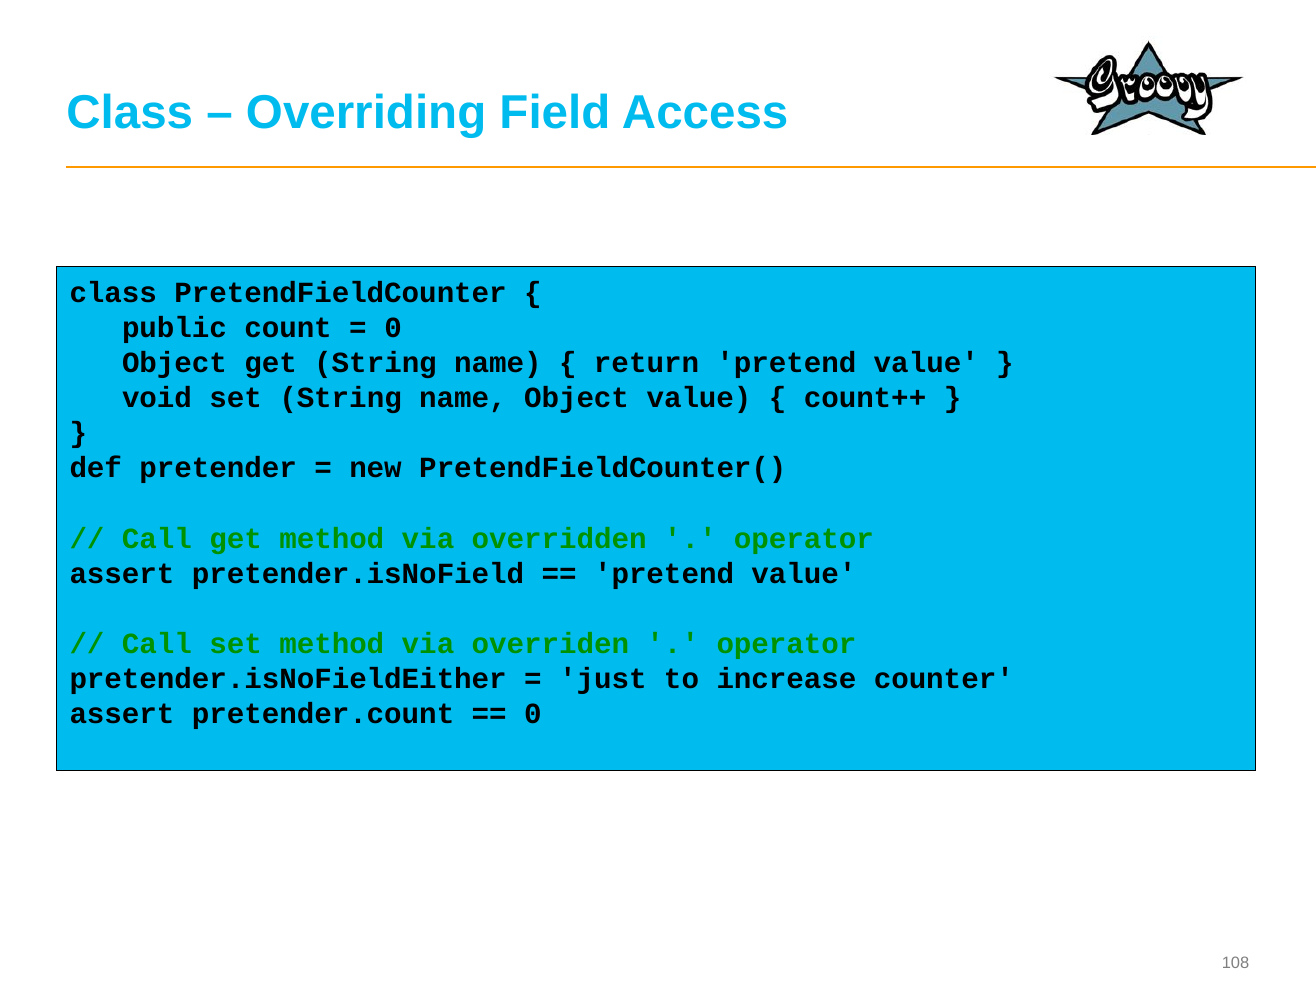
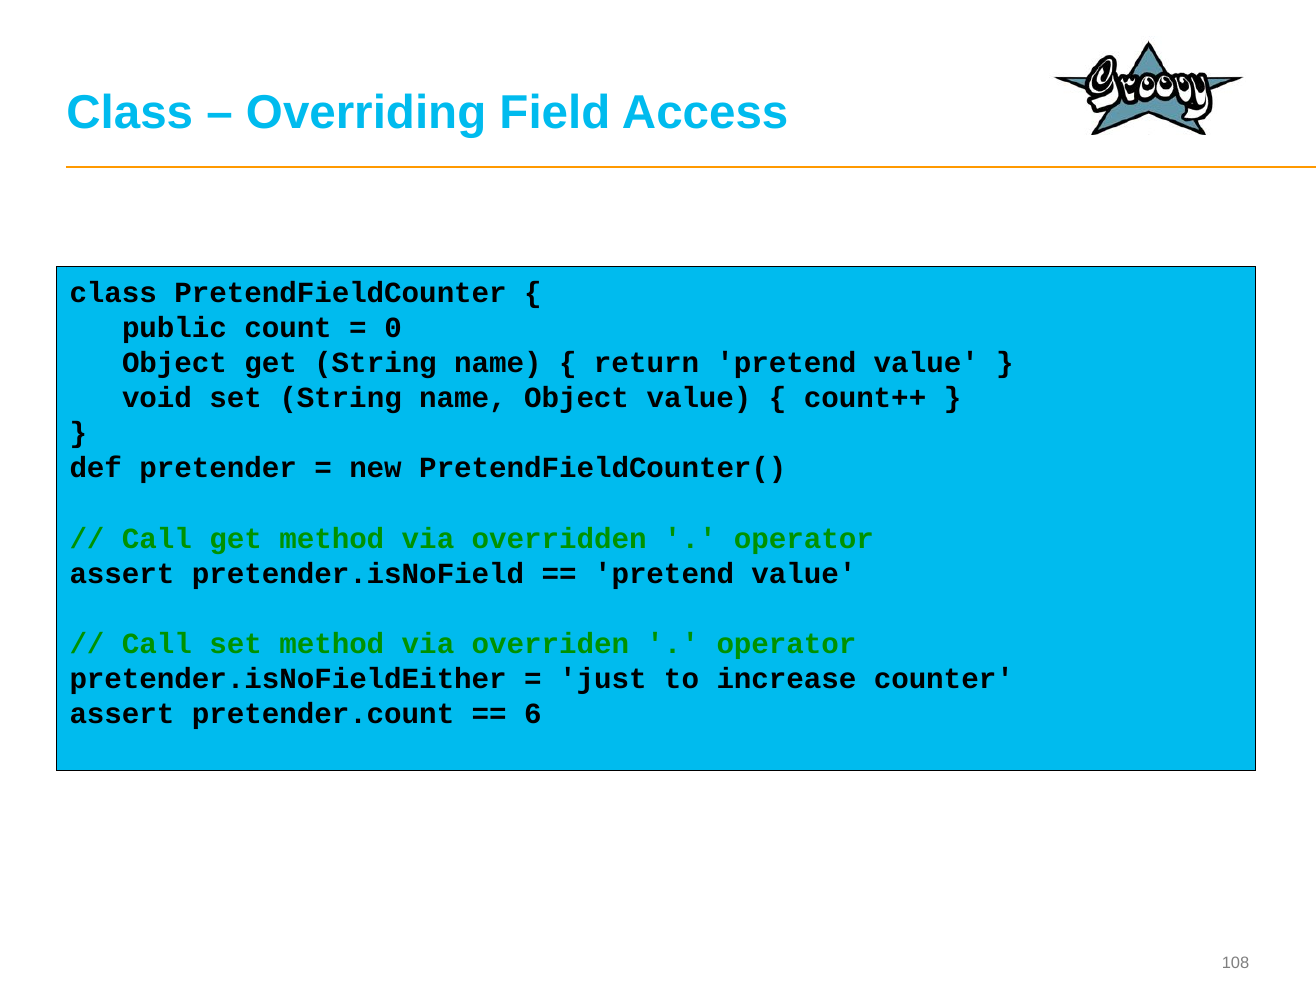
0 at (533, 714): 0 -> 6
